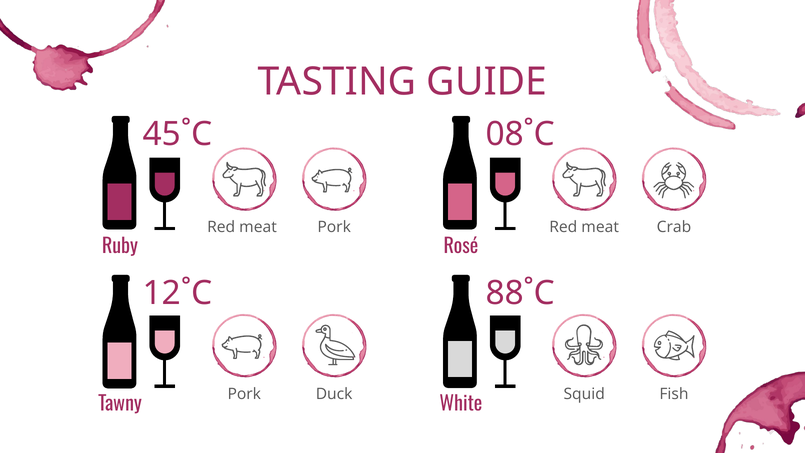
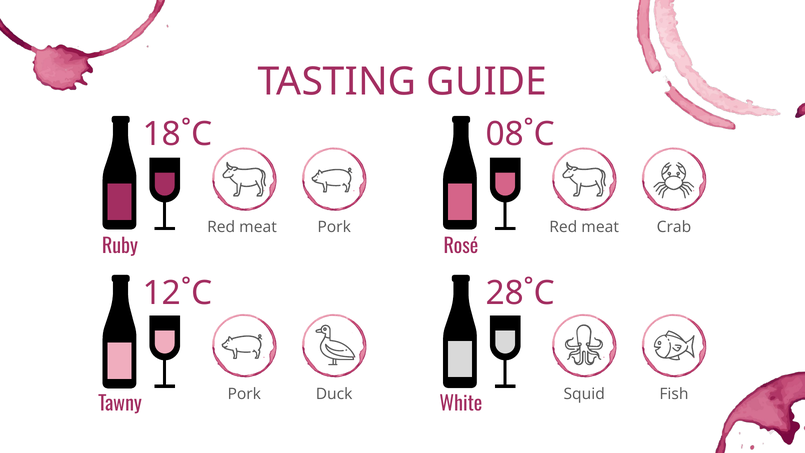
45˚C: 45˚C -> 18˚C
88˚C: 88˚C -> 28˚C
